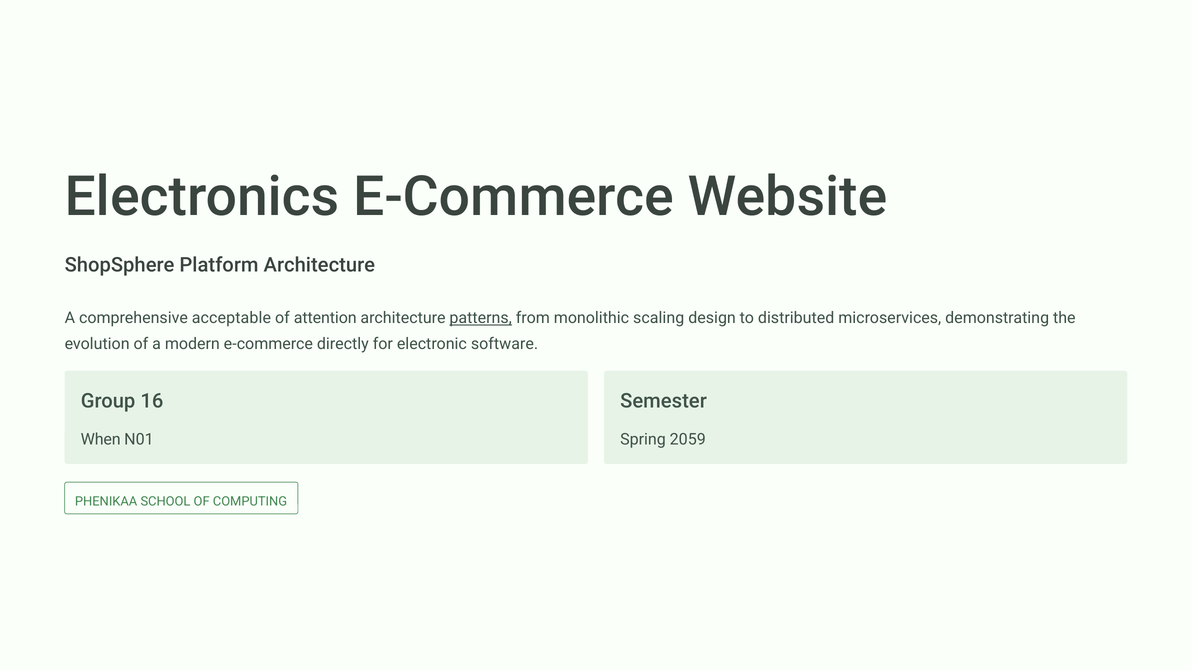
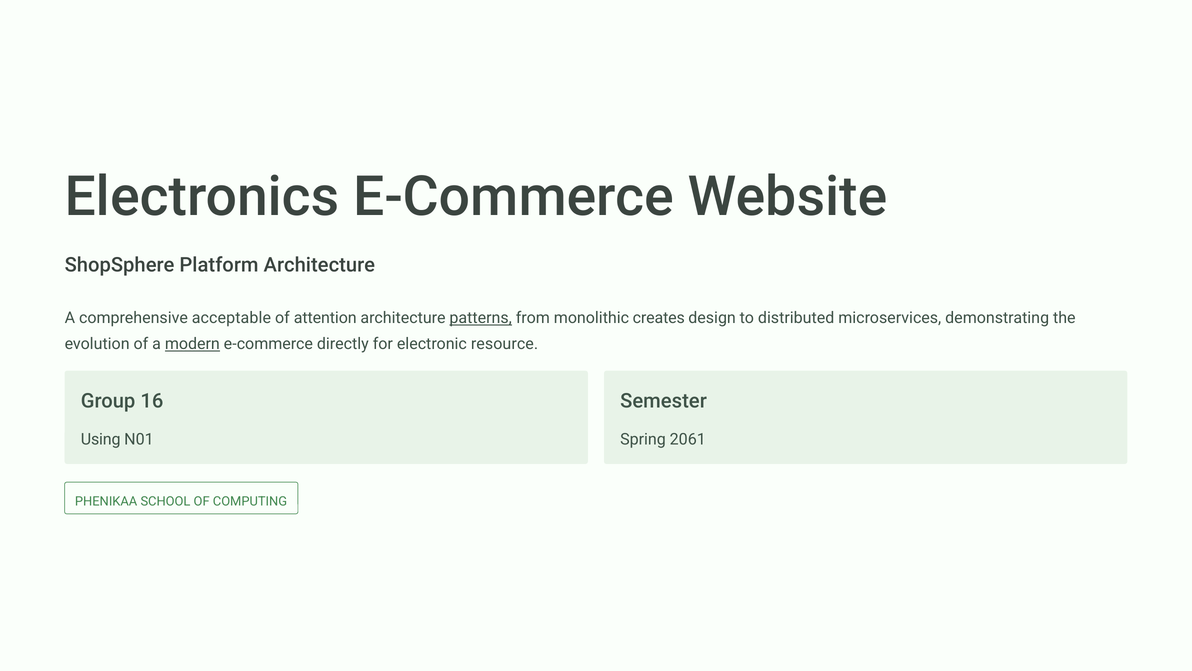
scaling: scaling -> creates
modern underline: none -> present
software: software -> resource
When: When -> Using
2059: 2059 -> 2061
